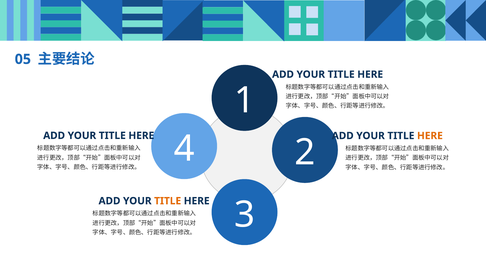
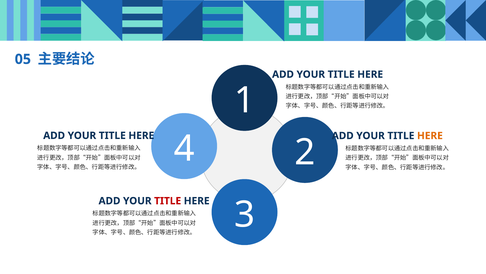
TITLE at (168, 200) colour: orange -> red
